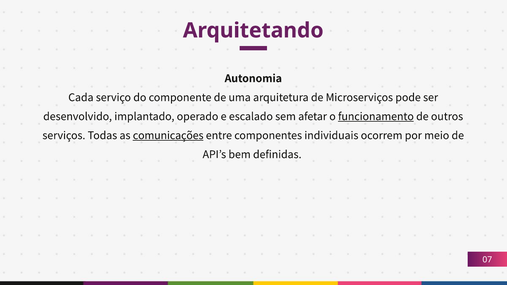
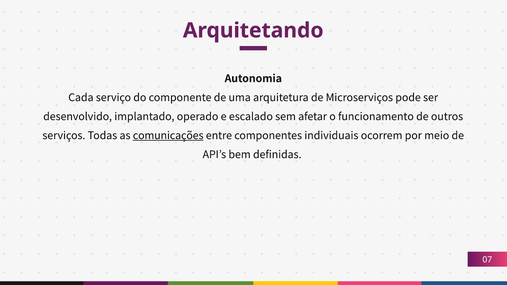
funcionamento underline: present -> none
